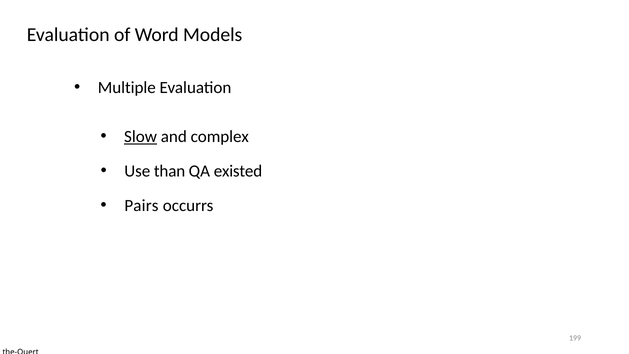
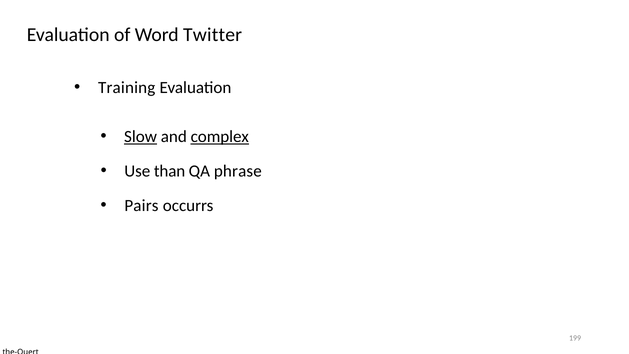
Models: Models -> Twitter
Multiple: Multiple -> Training
complex underline: none -> present
existed: existed -> phrase
